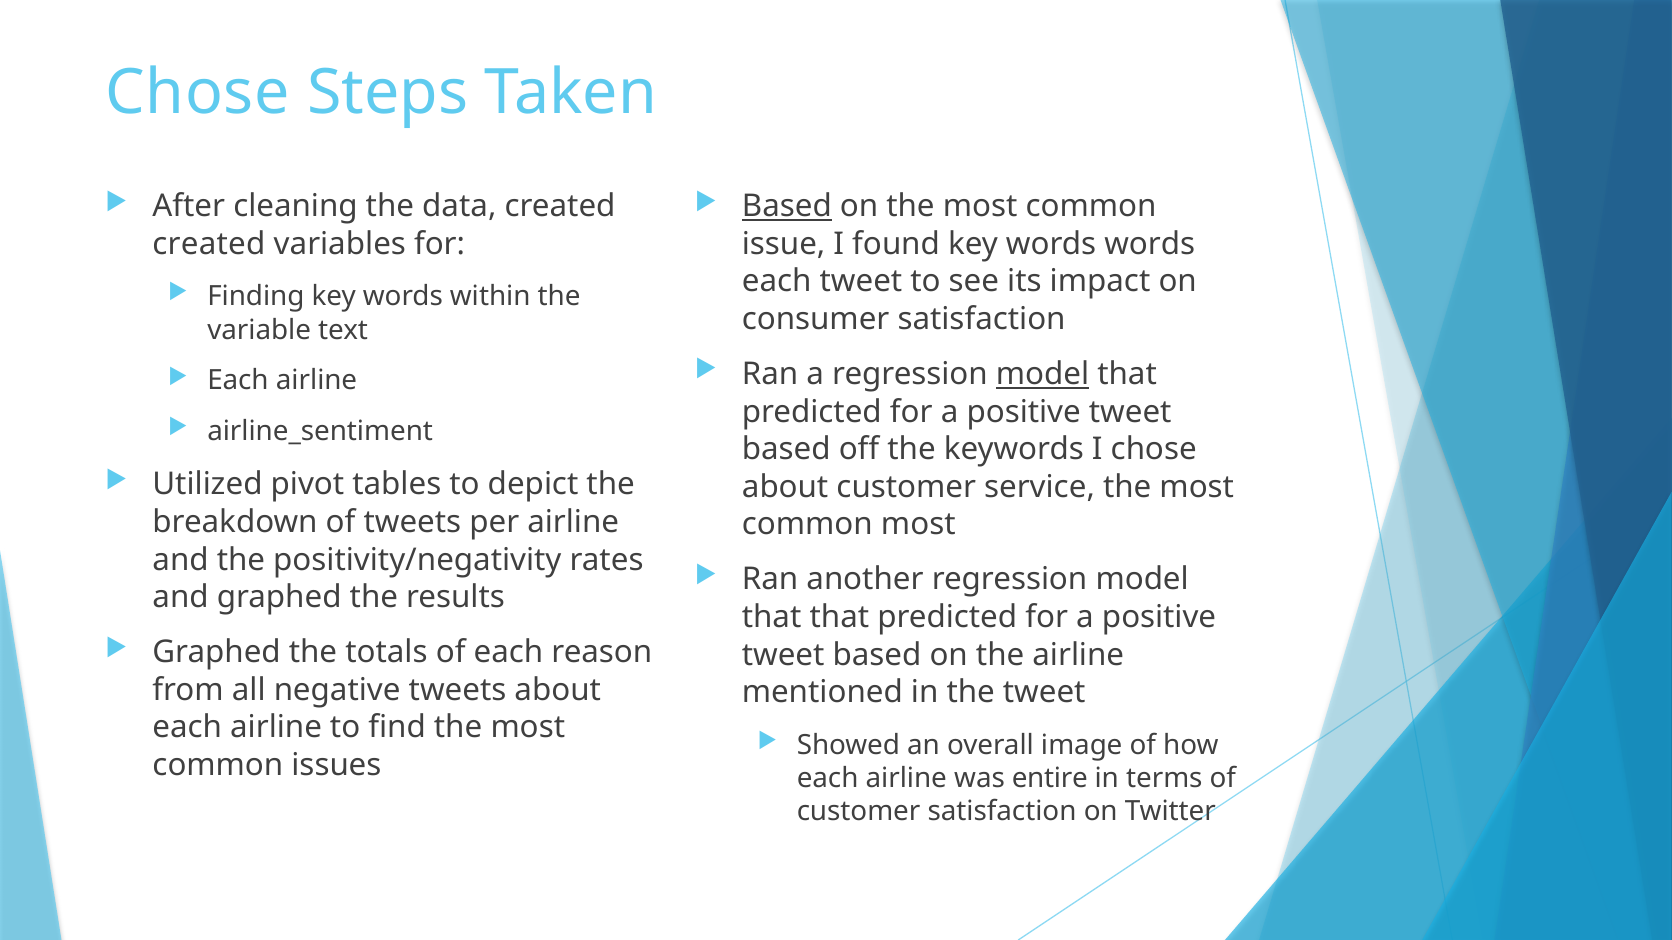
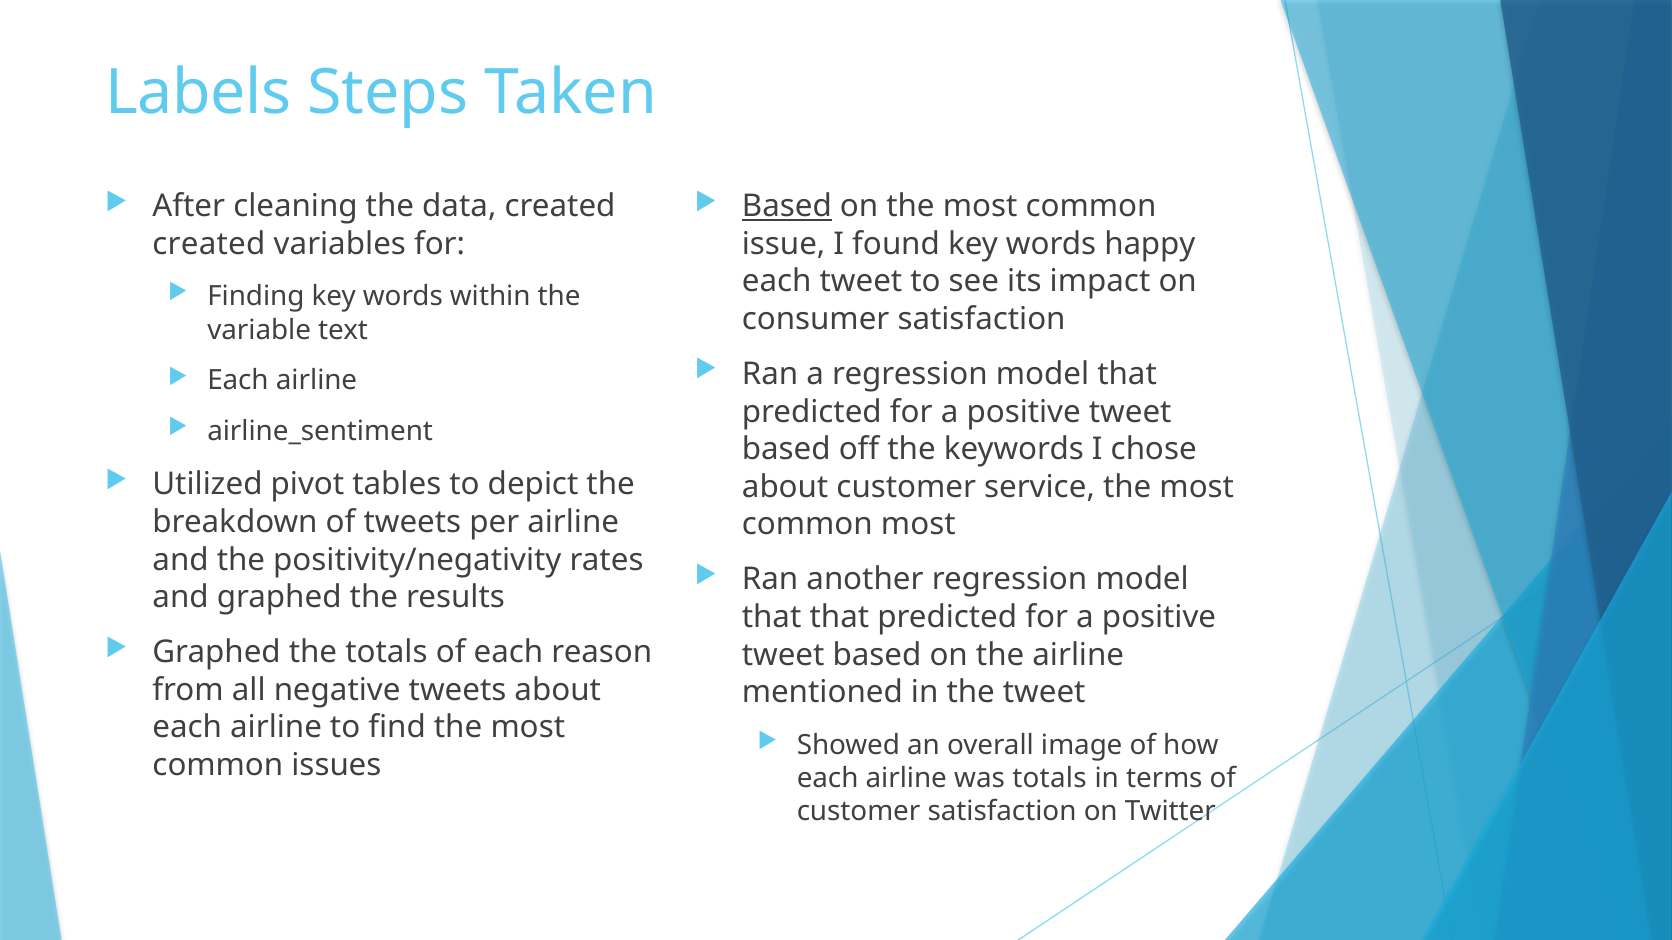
Chose at (198, 93): Chose -> Labels
words words: words -> happy
model at (1043, 374) underline: present -> none
was entire: entire -> totals
